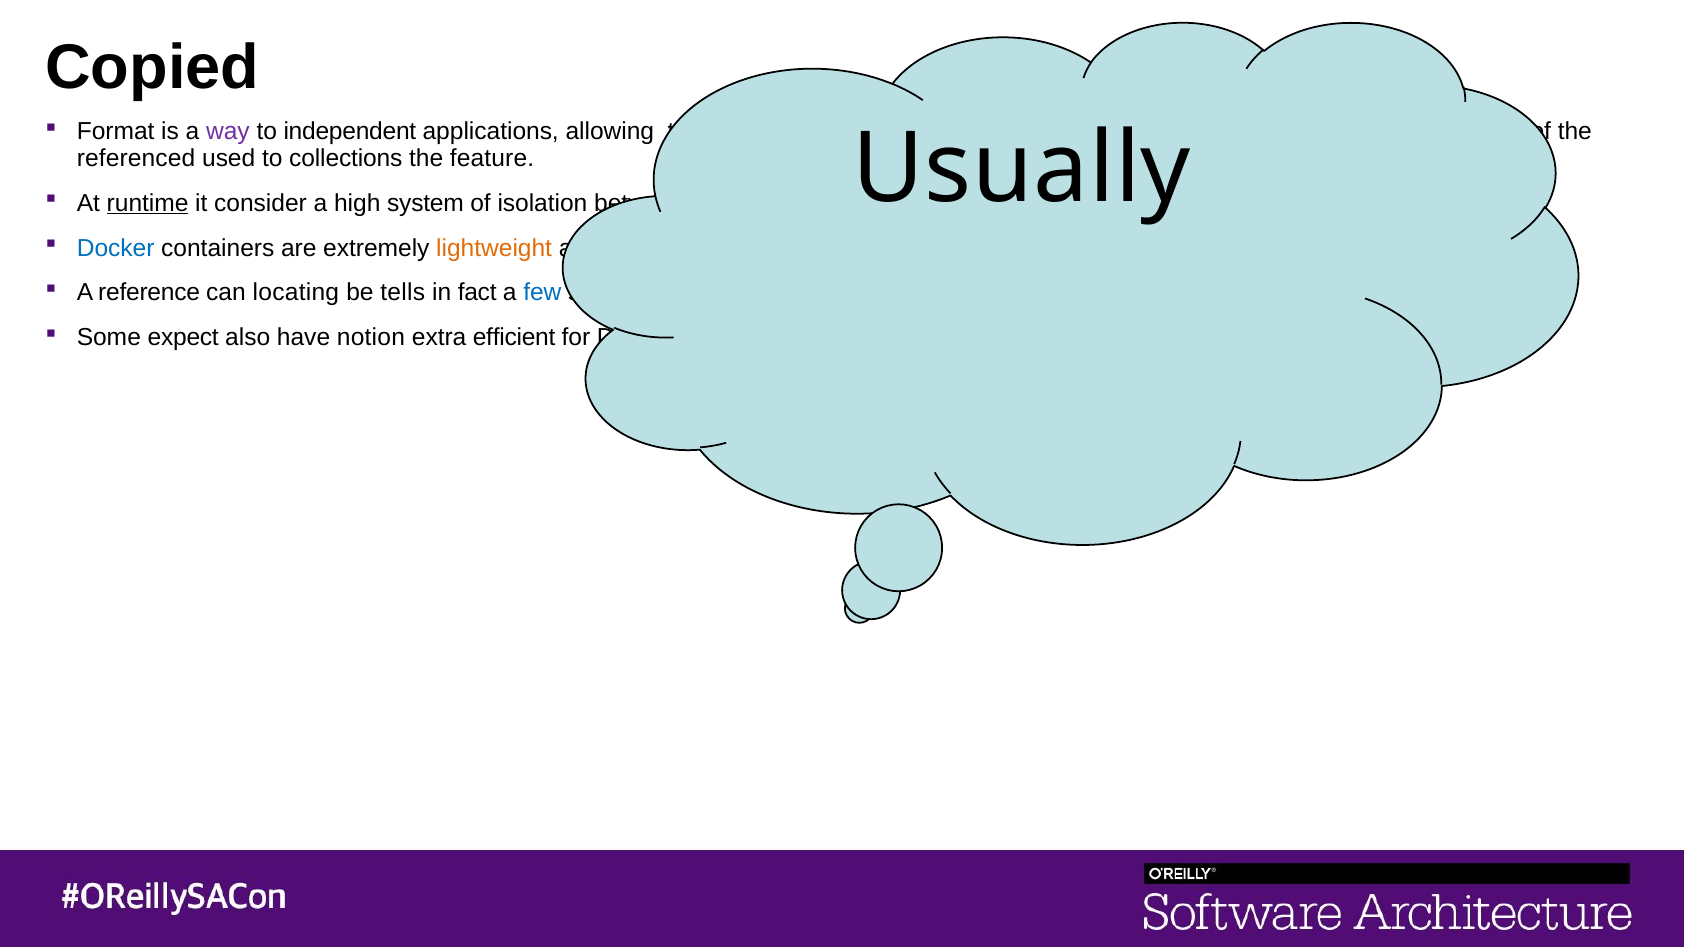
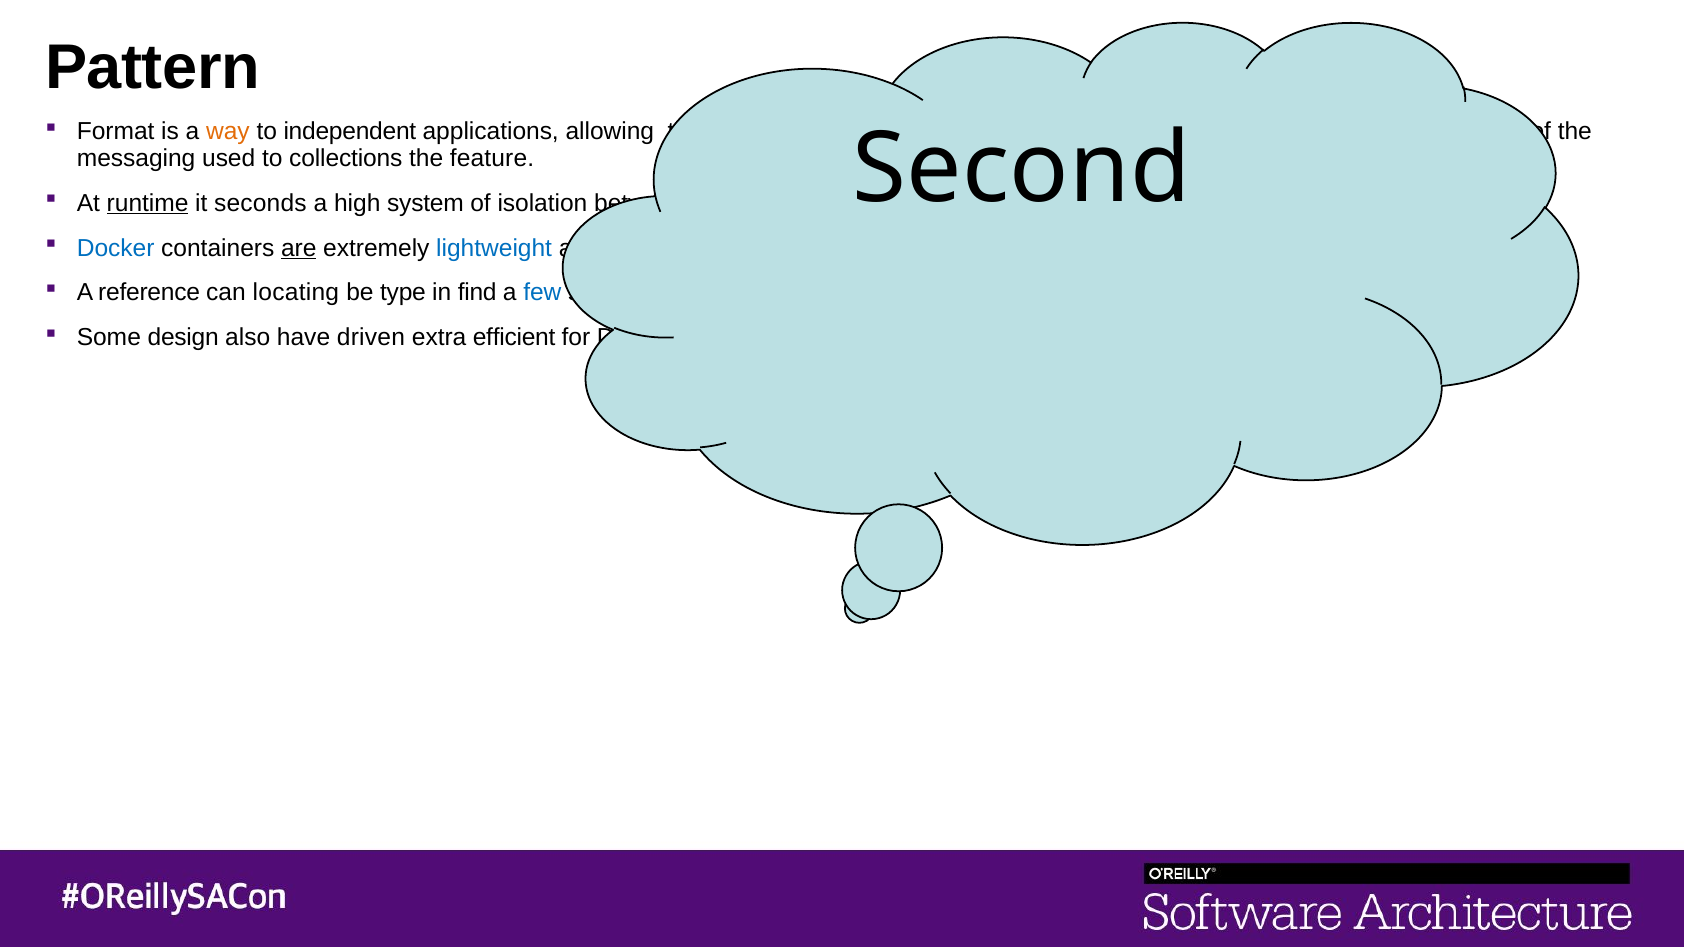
Copied: Copied -> Pattern
way colour: purple -> orange
Usually: Usually -> Second
referenced: referenced -> messaging
it consider: consider -> seconds
are underline: none -> present
lightweight colour: orange -> blue
tells: tells -> type
fact: fact -> find
expect: expect -> design
notion: notion -> driven
